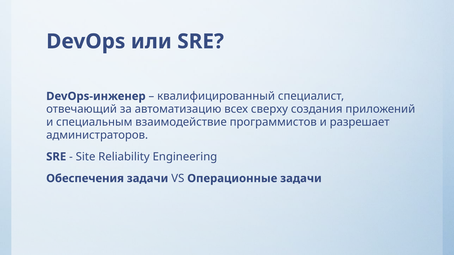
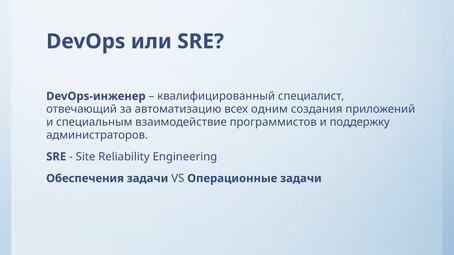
сверху: сверху -> одним
разрешает: разрешает -> поддержку
